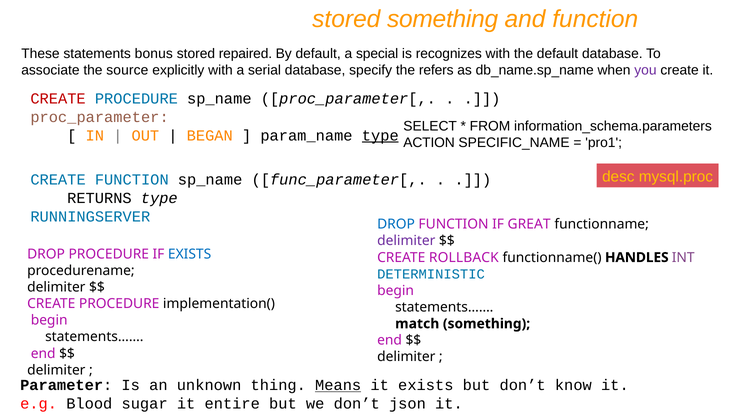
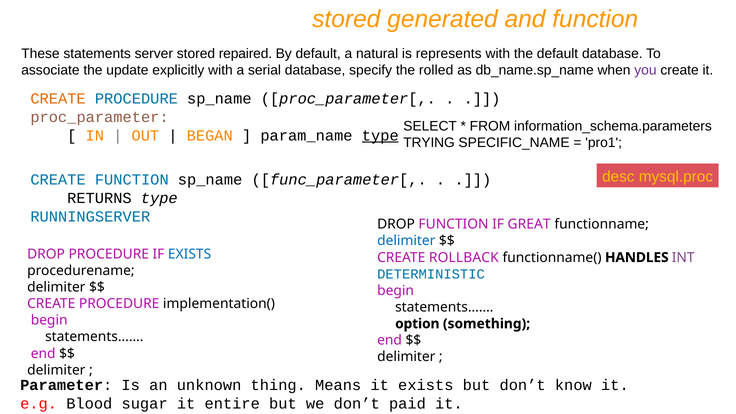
stored something: something -> generated
bonus: bonus -> server
special: special -> natural
recognizes: recognizes -> represents
source: source -> update
refers: refers -> rolled
CREATE at (58, 99) colour: red -> orange
ACTION: ACTION -> TRYING
DROP at (396, 224) colour: blue -> black
delimiter at (406, 241) colour: purple -> blue
match: match -> option
Means underline: present -> none
json: json -> paid
